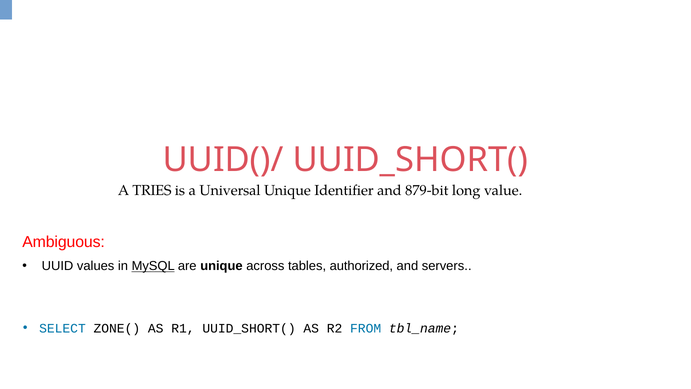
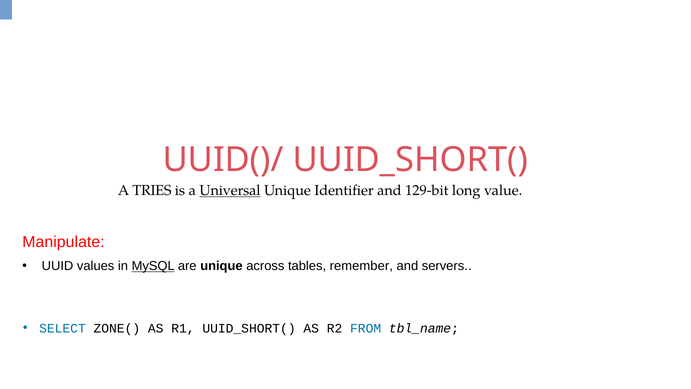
Universal underline: none -> present
879-bit: 879-bit -> 129-bit
Ambiguous: Ambiguous -> Manipulate
authorized: authorized -> remember
